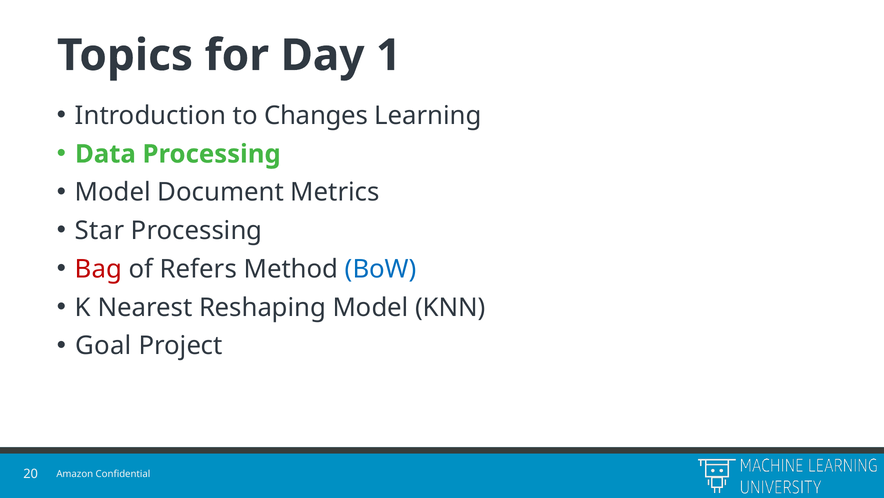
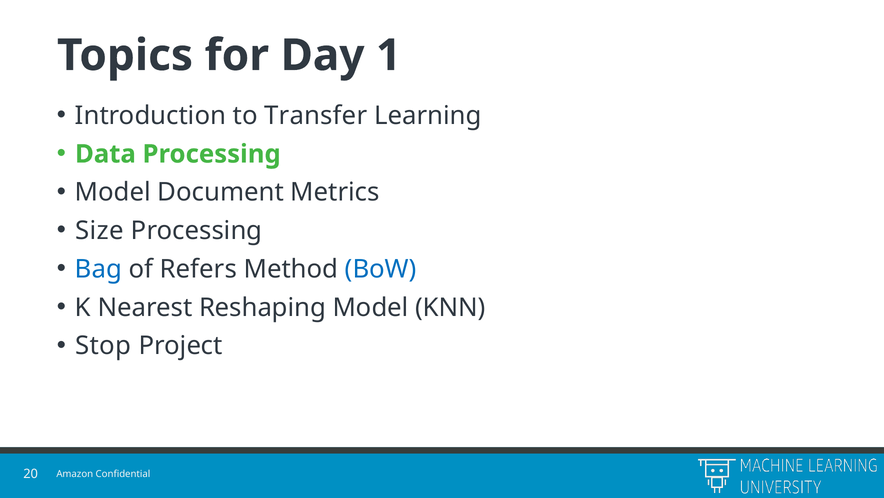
Changes: Changes -> Transfer
Star: Star -> Size
Bag colour: red -> blue
Goal: Goal -> Stop
